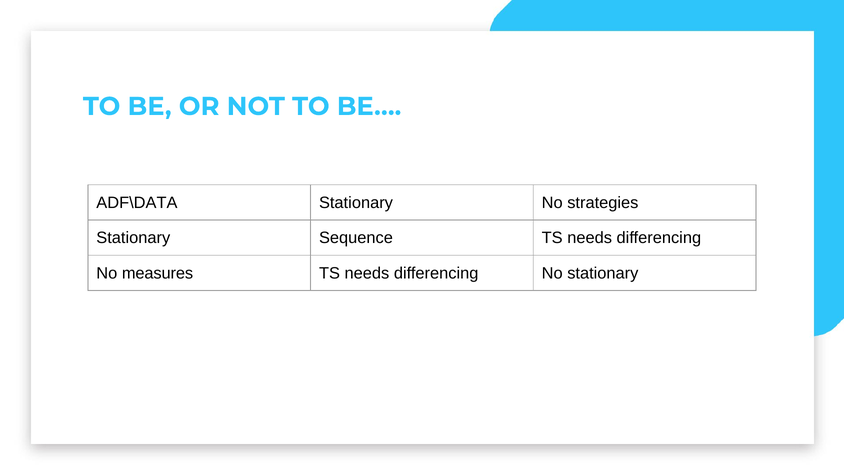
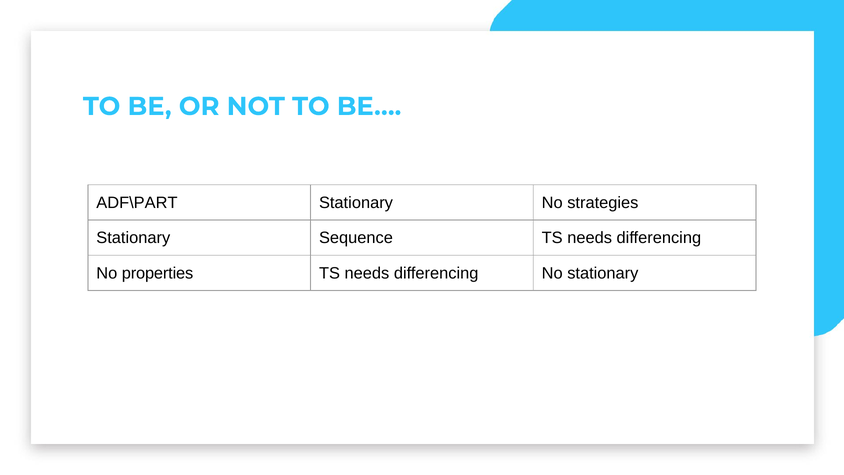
ADF\DATA: ADF\DATA -> ADF\PART
measures: measures -> properties
